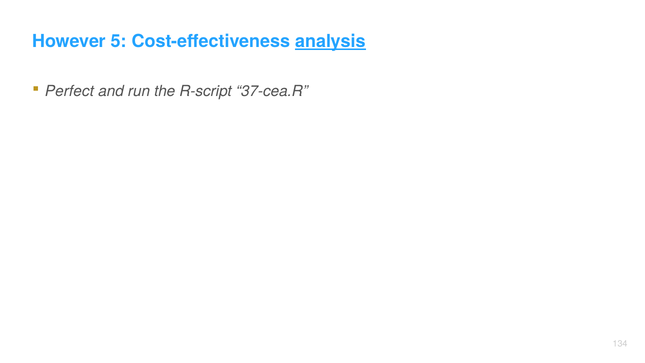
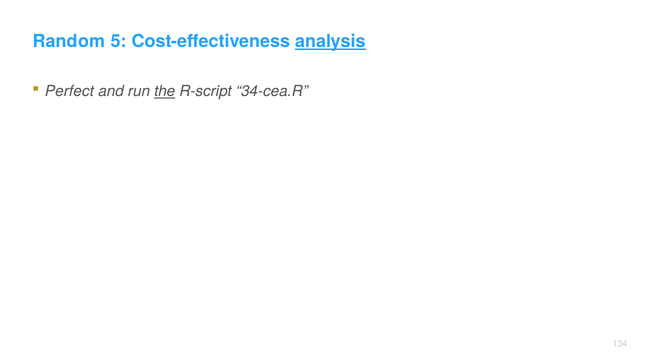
However: However -> Random
the underline: none -> present
37-cea.R: 37-cea.R -> 34-cea.R
